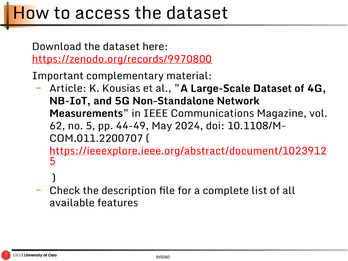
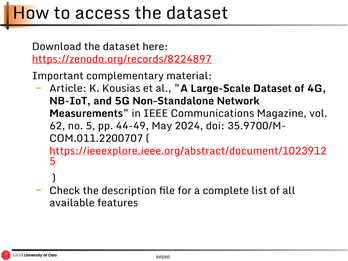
https://zenodo.org/records/9970800: https://zenodo.org/records/9970800 -> https://zenodo.org/records/8224897
10.1108/M-: 10.1108/M- -> 35.9700/M-
